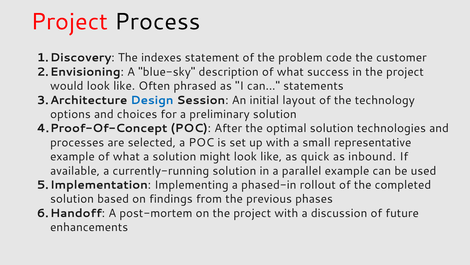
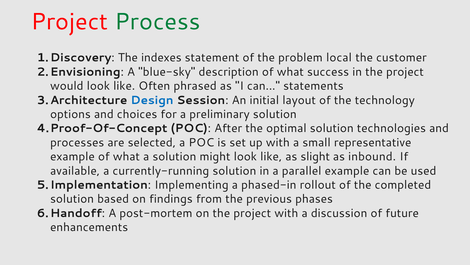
Process colour: black -> green
code: code -> local
quick: quick -> slight
